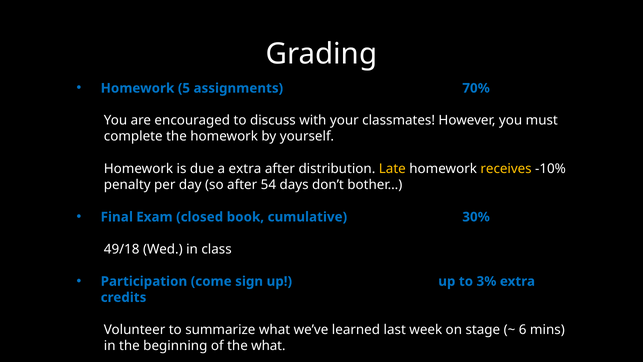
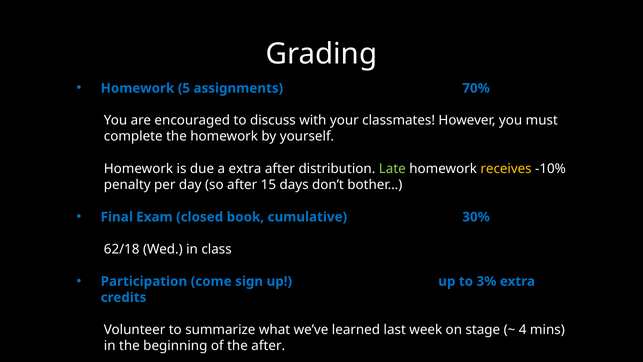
Late colour: yellow -> light green
54: 54 -> 15
49/18: 49/18 -> 62/18
6: 6 -> 4
the what: what -> after
